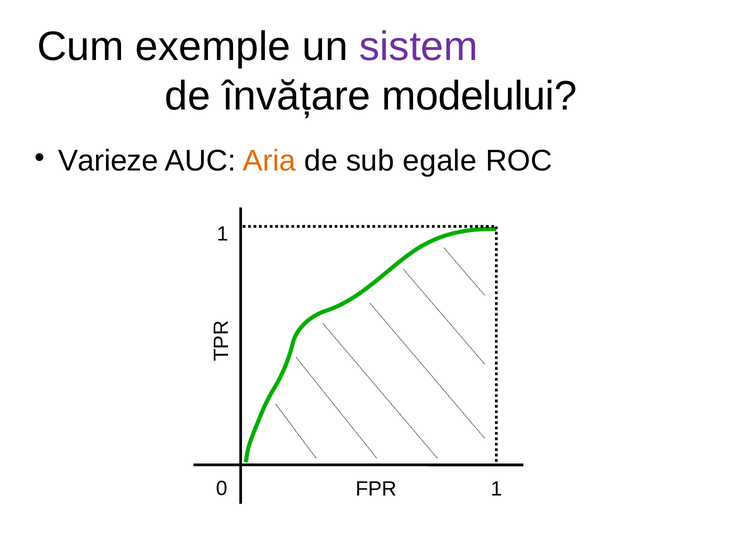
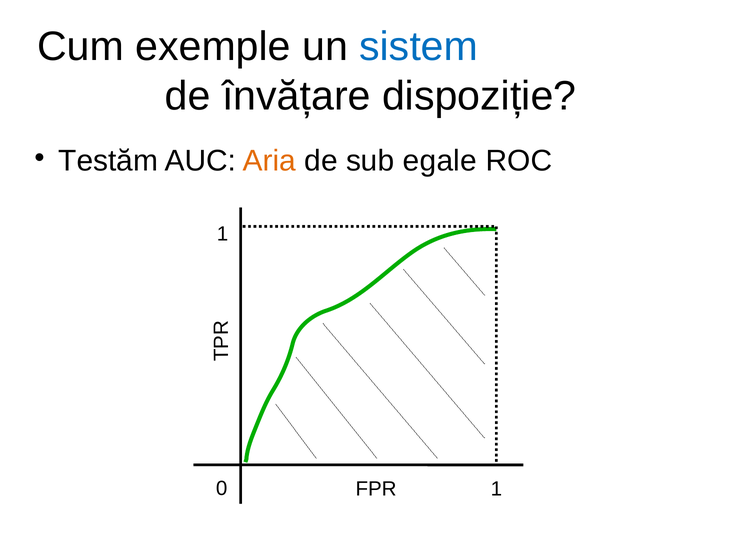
sistem colour: purple -> blue
modelului: modelului -> dispoziție
Varieze: Varieze -> Testăm
